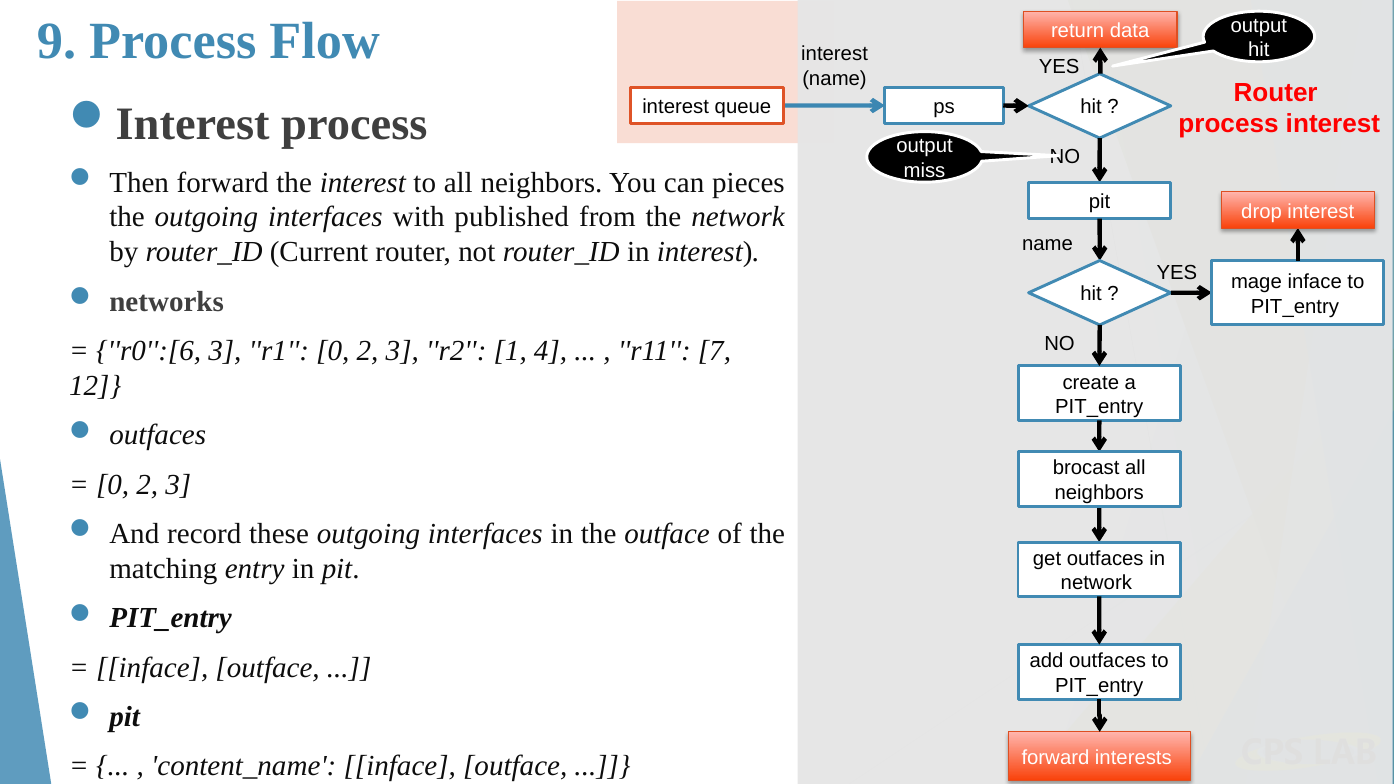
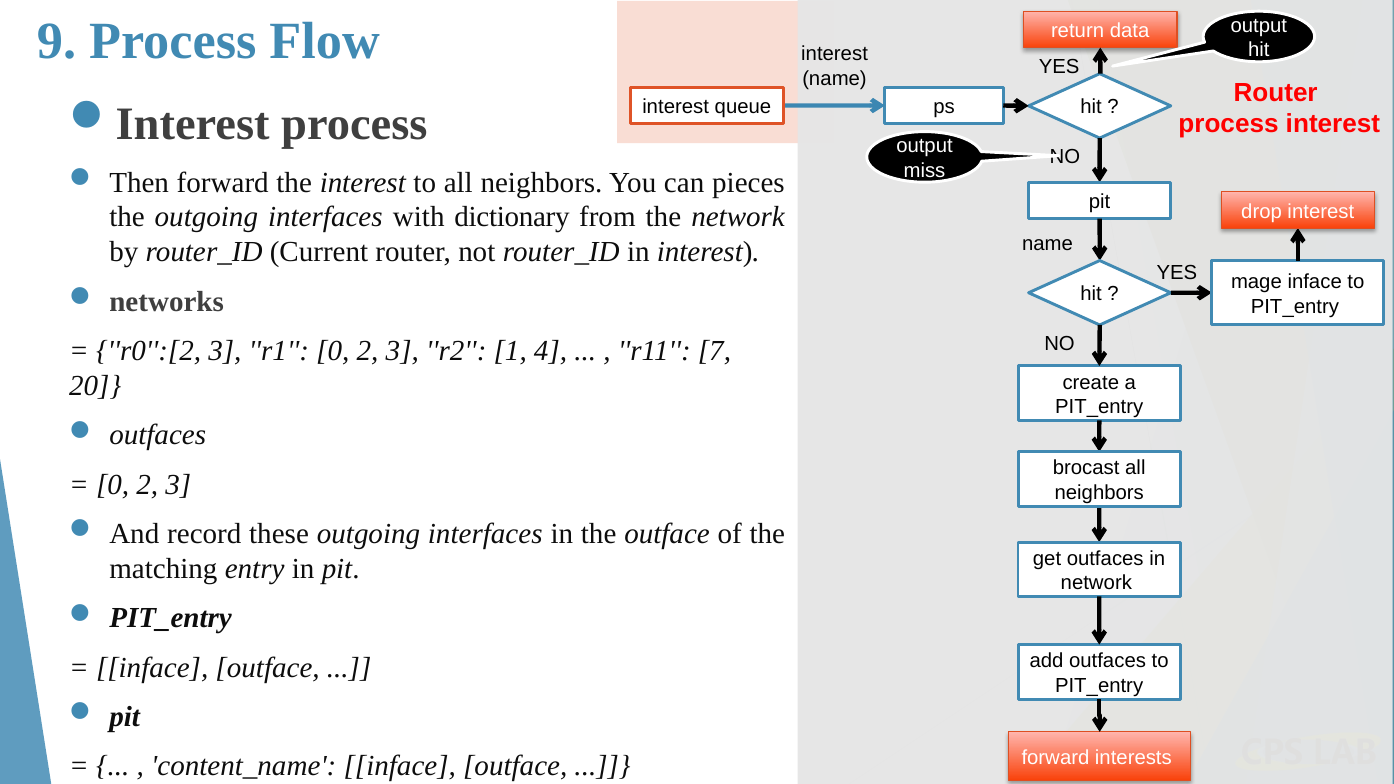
published: published -> dictionary
r0'':[6: r0'':[6 -> r0'':[2
12: 12 -> 20
